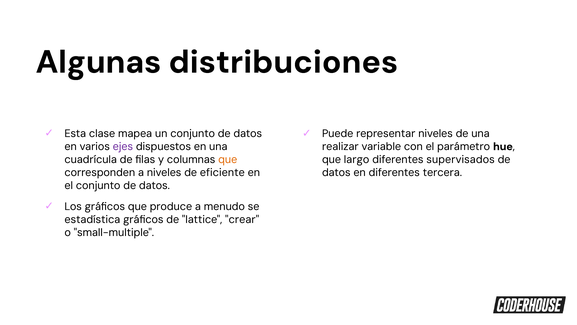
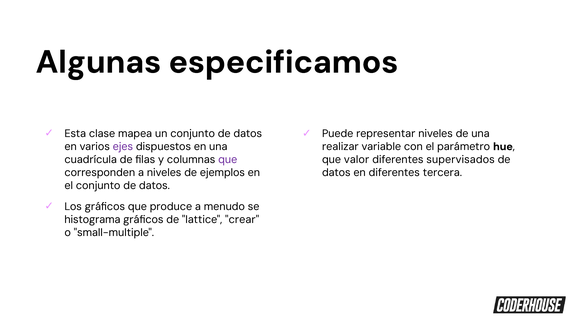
distribuciones: distribuciones -> especificamos
que at (228, 159) colour: orange -> purple
largo: largo -> valor
eficiente: eficiente -> ejemplos
estadística: estadística -> histograma
